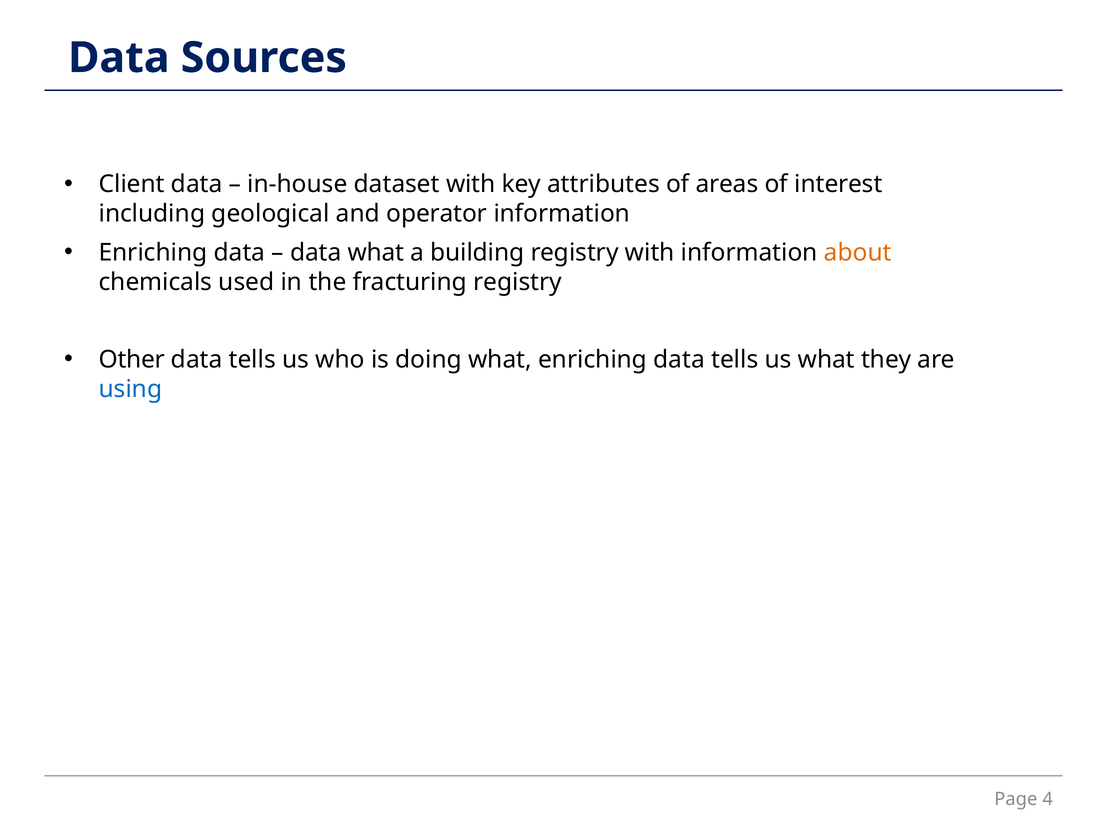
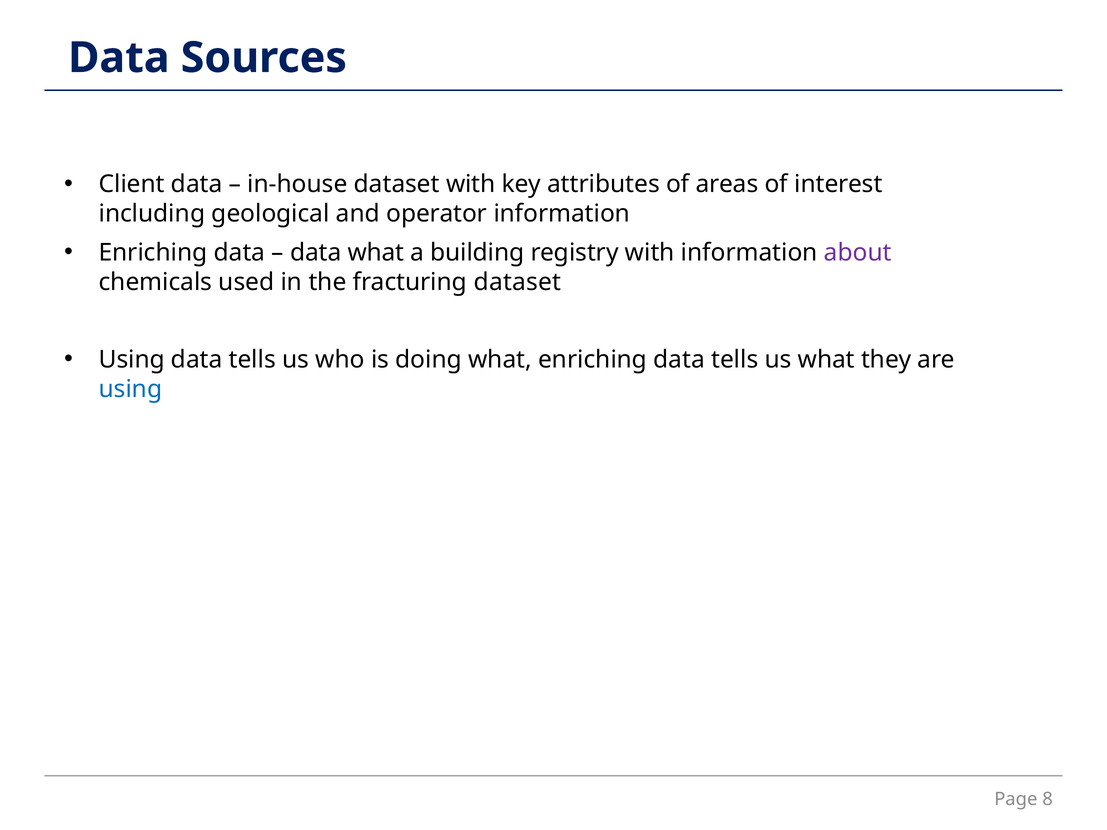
about colour: orange -> purple
fracturing registry: registry -> dataset
Other at (132, 360): Other -> Using
4: 4 -> 8
